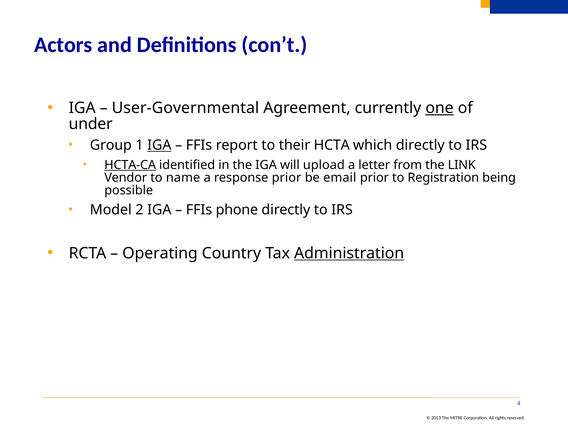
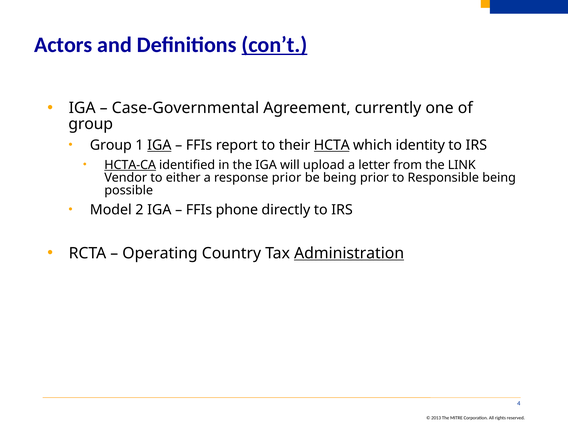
con’t underline: none -> present
User-Governmental: User-Governmental -> Case-Governmental
one underline: present -> none
under at (91, 124): under -> group
HCTA underline: none -> present
which directly: directly -> identity
name: name -> either
be email: email -> being
Registration: Registration -> Responsible
